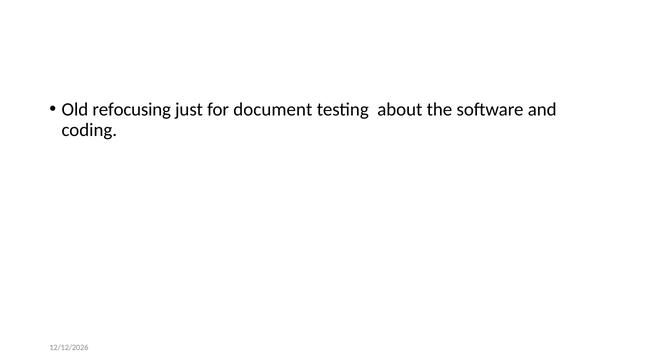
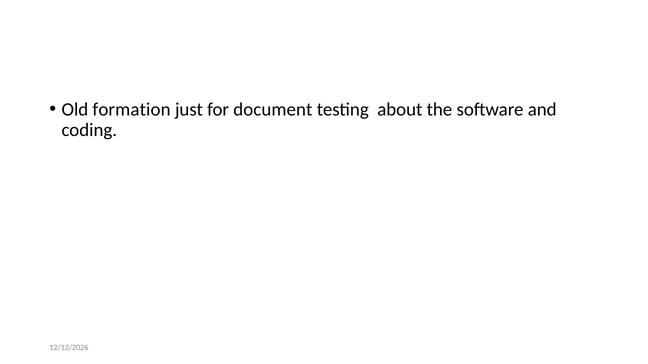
refocusing: refocusing -> formation
